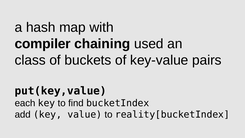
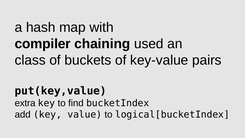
each: each -> extra
reality[bucketIndex: reality[bucketIndex -> logical[bucketIndex
